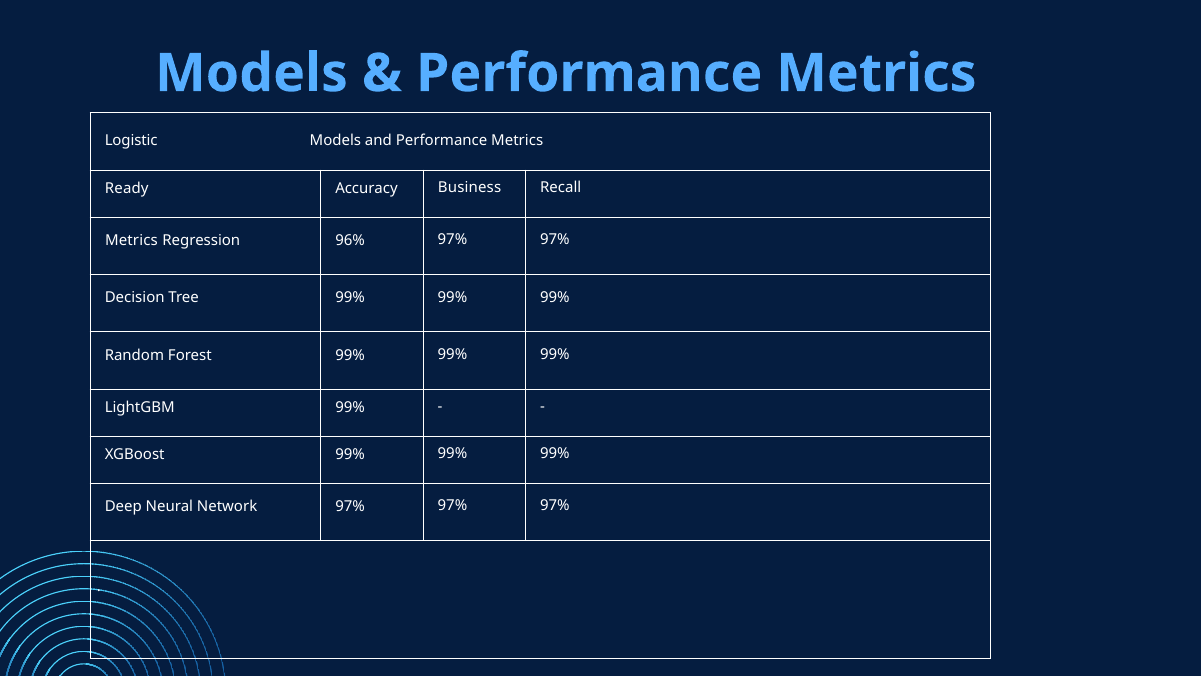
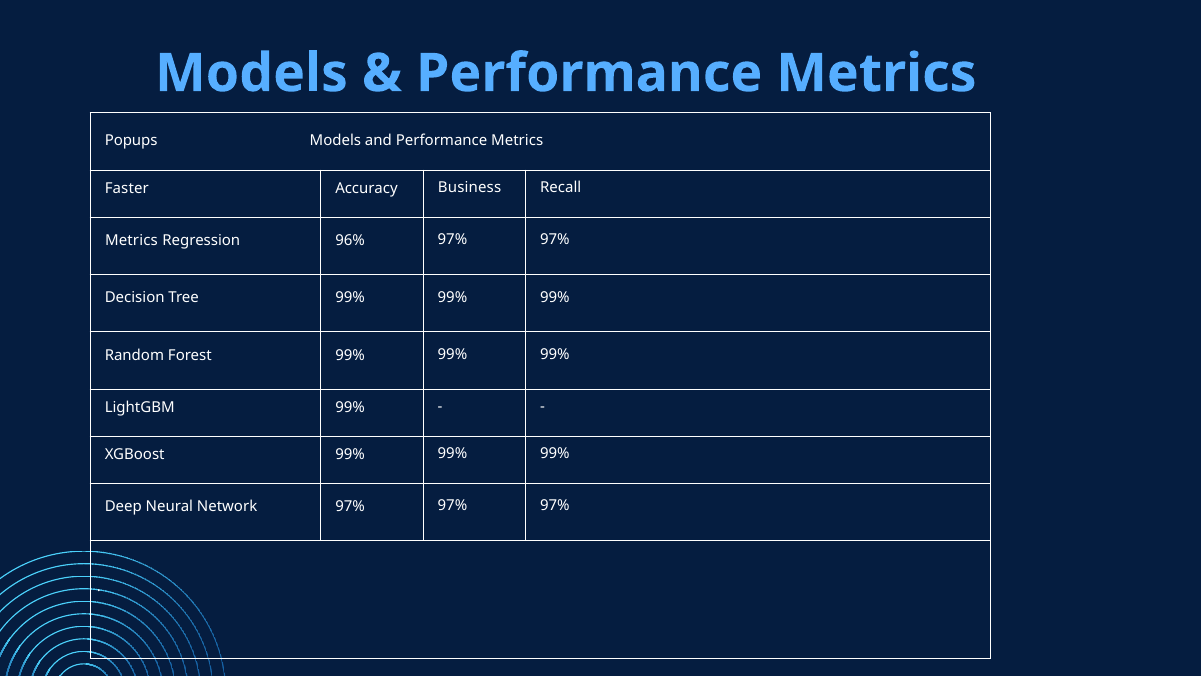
Logistic: Logistic -> Popups
Ready: Ready -> Faster
